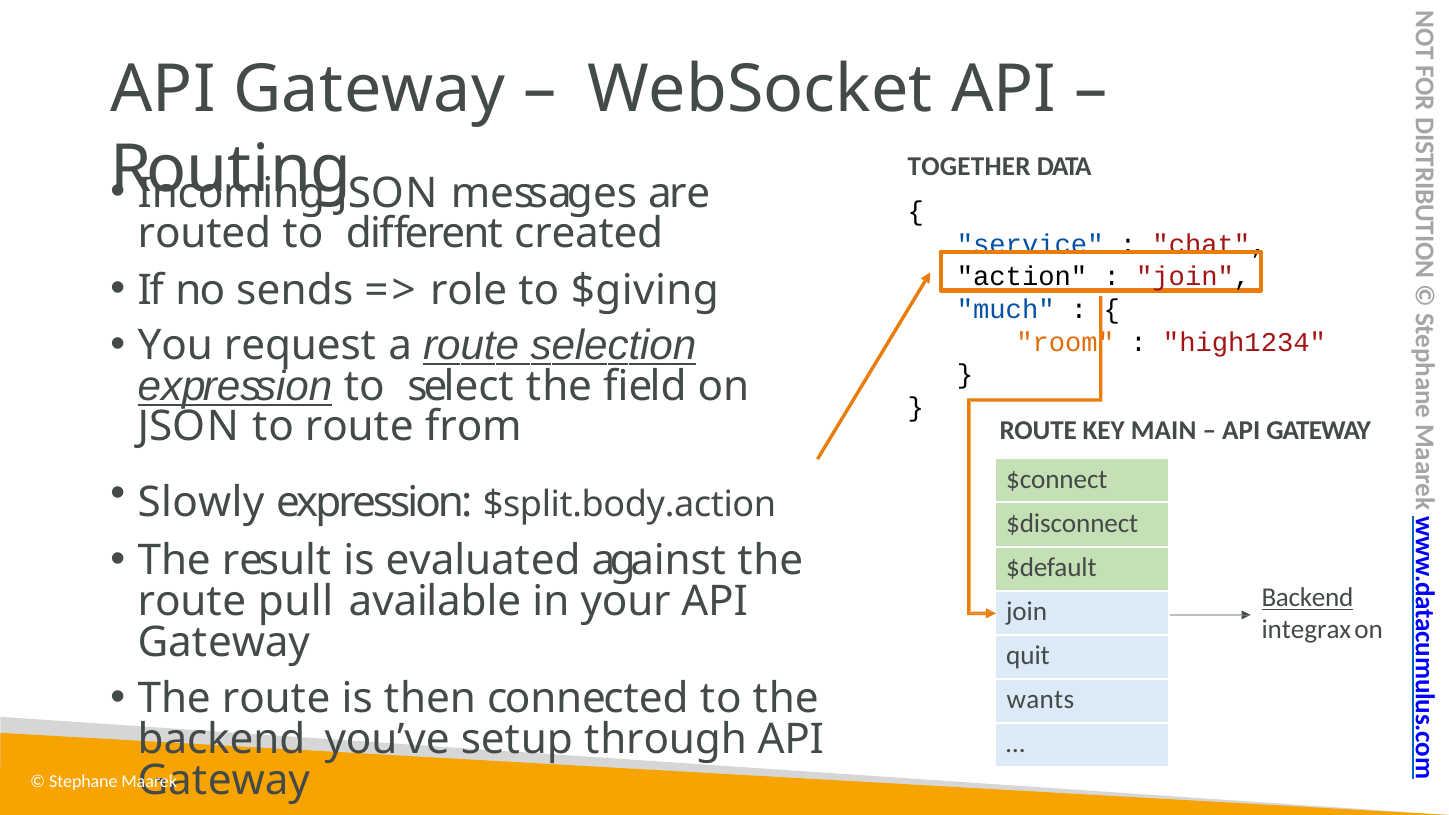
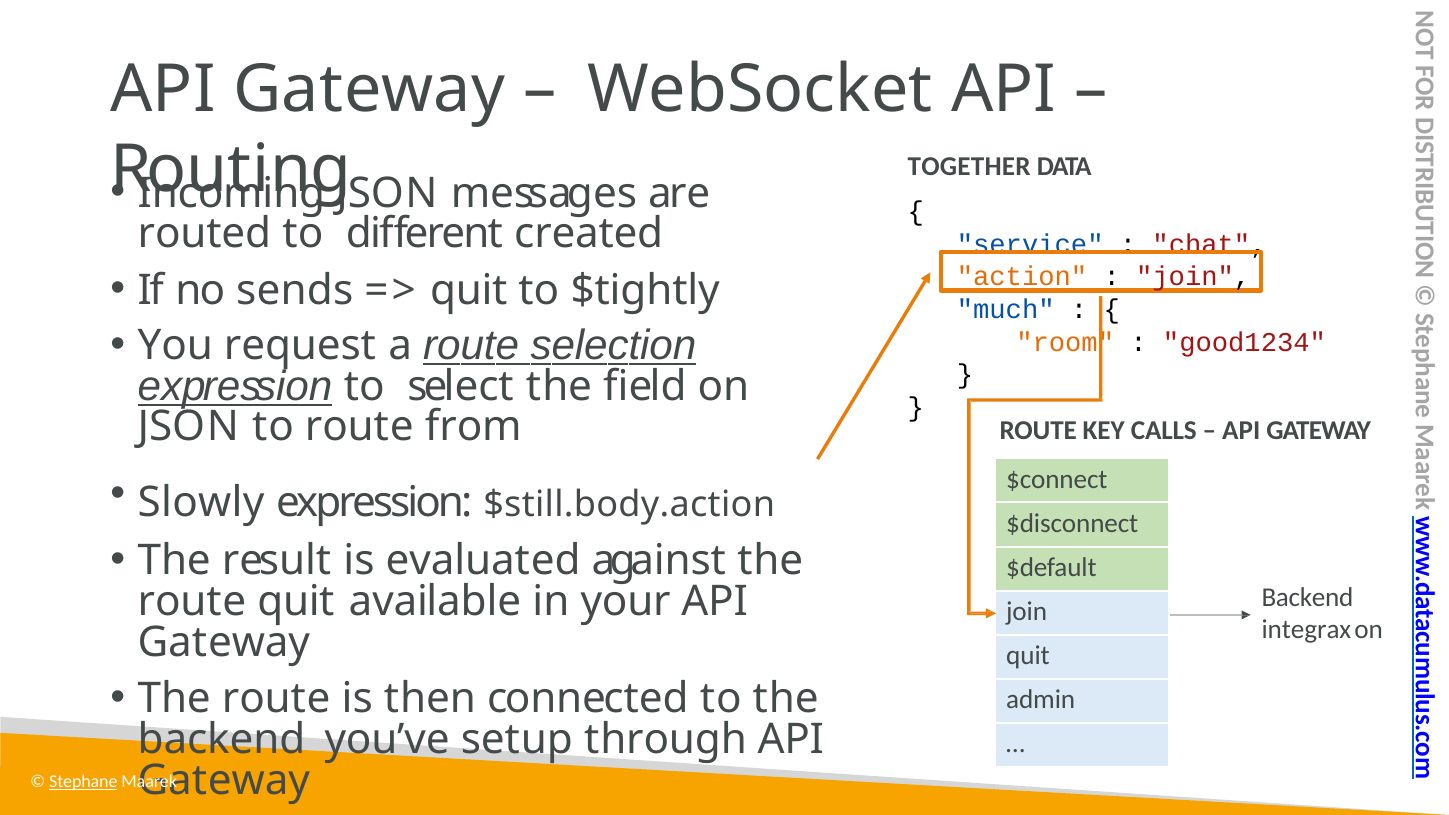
action colour: black -> orange
role at (469, 290): role -> quit
$giving: $giving -> $tightly
high1234: high1234 -> good1234
MAIN: MAIN -> CALLS
$split.body.action: $split.body.action -> $still.body.action
Backend at (1307, 598) underline: present -> none
route pull: pull -> quit
wants: wants -> admin
Stephane underline: none -> present
